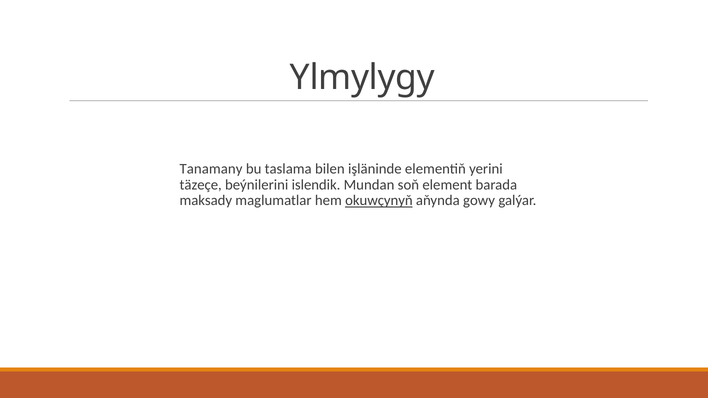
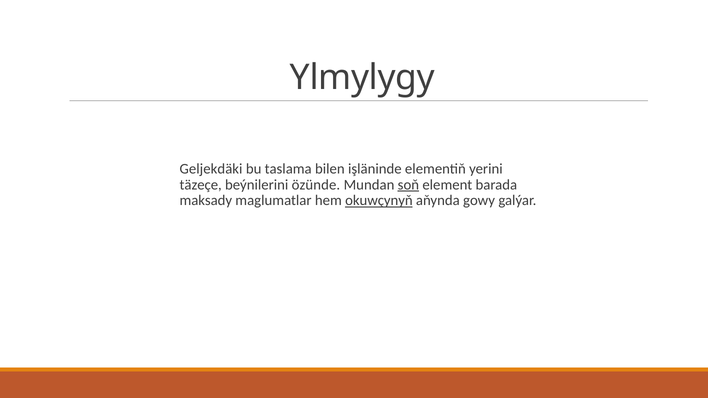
Tanamany: Tanamany -> Geljekdäki
islendik: islendik -> özünde
soň underline: none -> present
